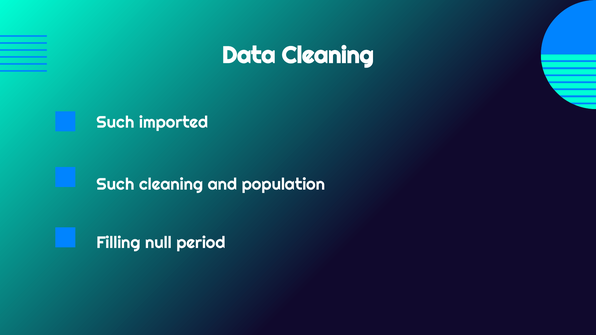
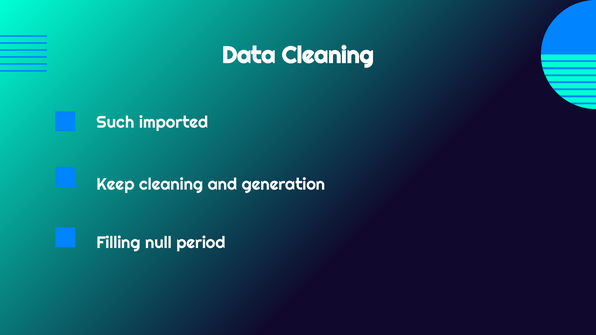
Such at (115, 184): Such -> Keep
population: population -> generation
